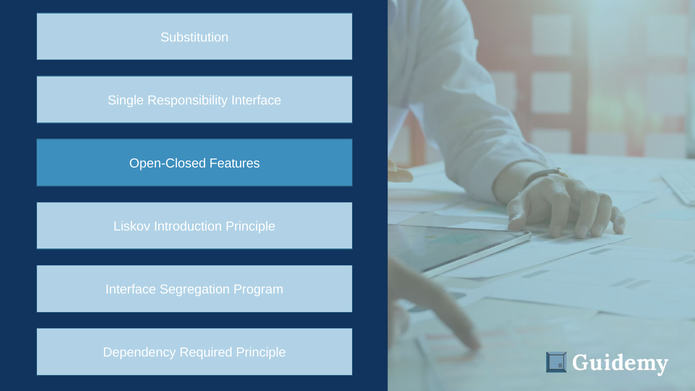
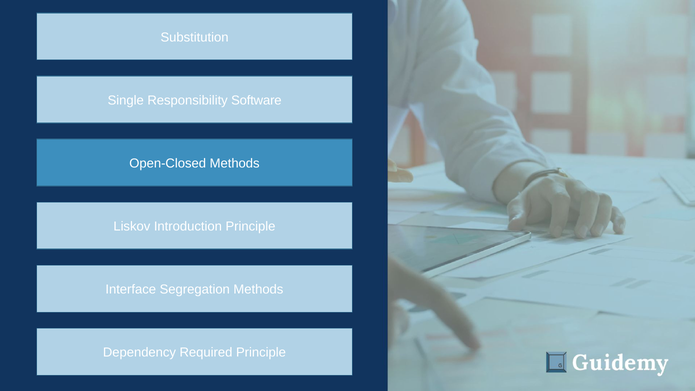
Responsibility Interface: Interface -> Software
Open-Closed Features: Features -> Methods
Segregation Program: Program -> Methods
